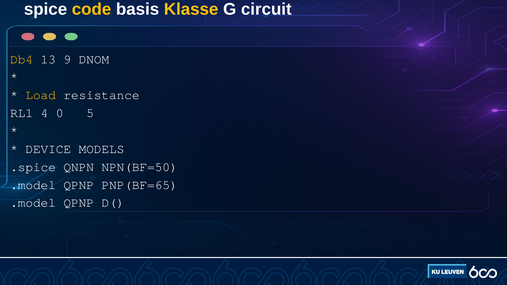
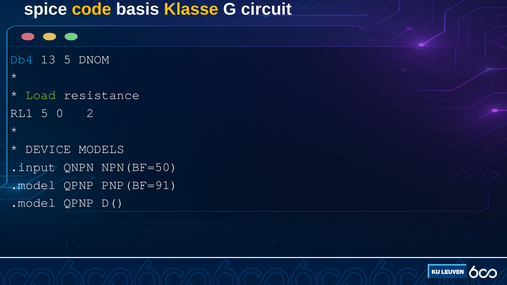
Db4 colour: yellow -> light blue
13 9: 9 -> 5
Load colour: yellow -> light green
RL1 4: 4 -> 5
5: 5 -> 2
.spice: .spice -> .input
PNP(BF=65: PNP(BF=65 -> PNP(BF=91
